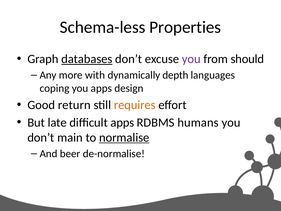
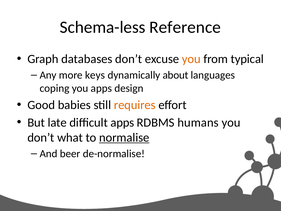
Properties: Properties -> Reference
databases underline: present -> none
you at (191, 59) colour: purple -> orange
should: should -> typical
with: with -> keys
depth: depth -> about
return: return -> babies
main: main -> what
